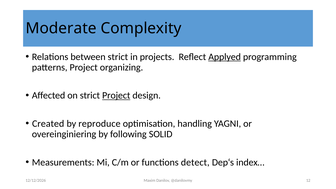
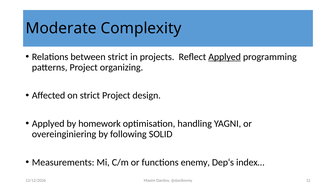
Project at (116, 95) underline: present -> none
Created at (48, 124): Created -> Applyed
reproduce: reproduce -> homework
detect: detect -> enemy
